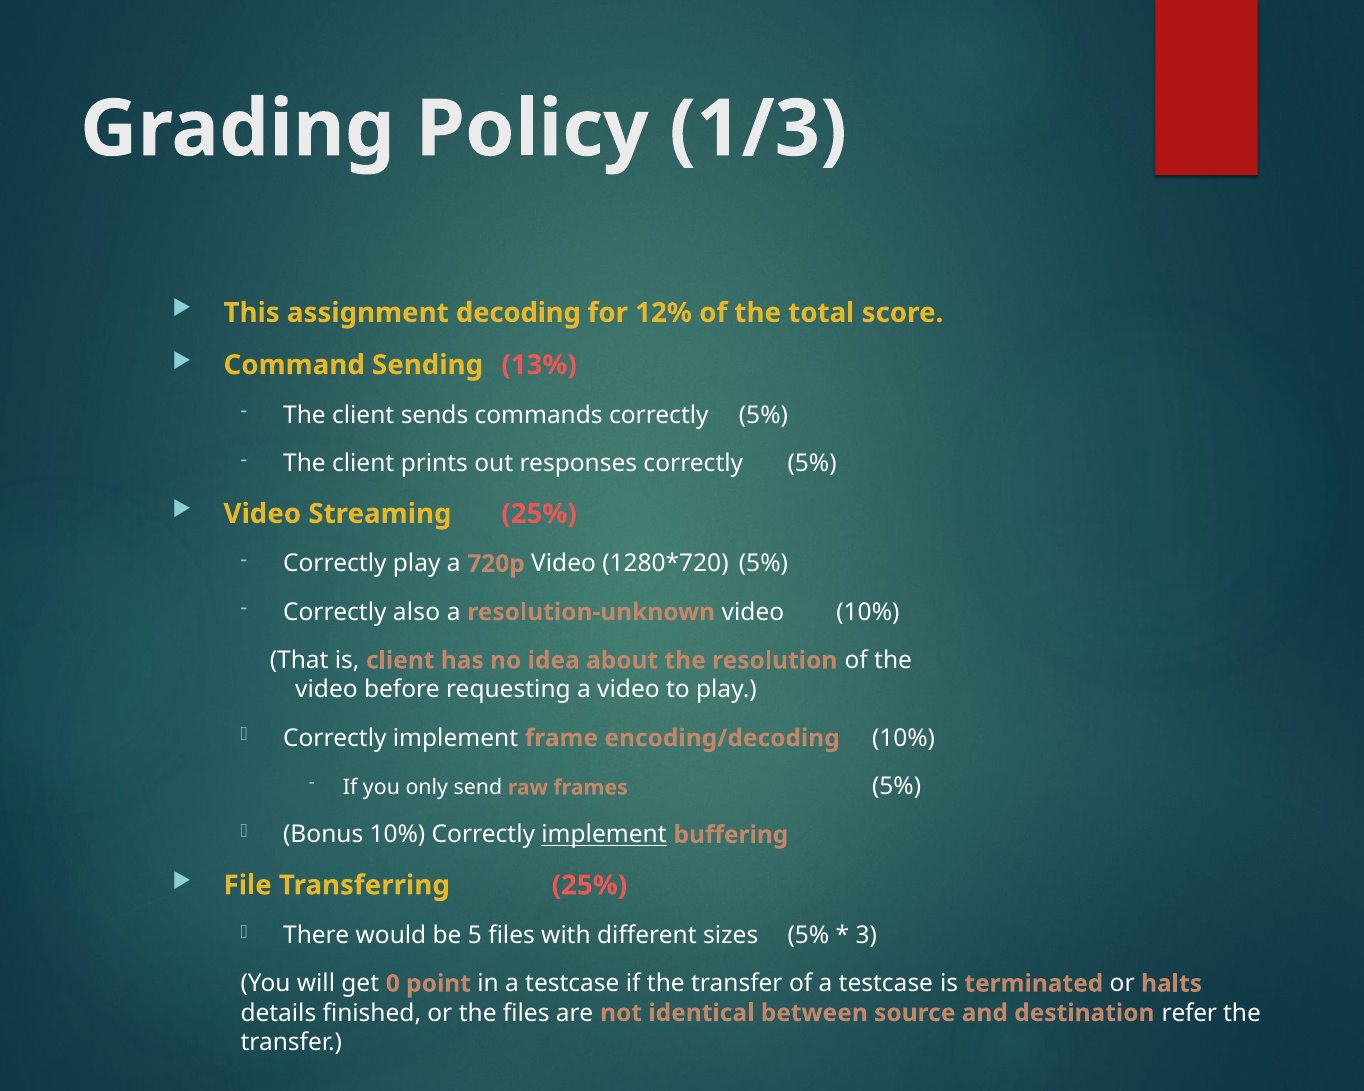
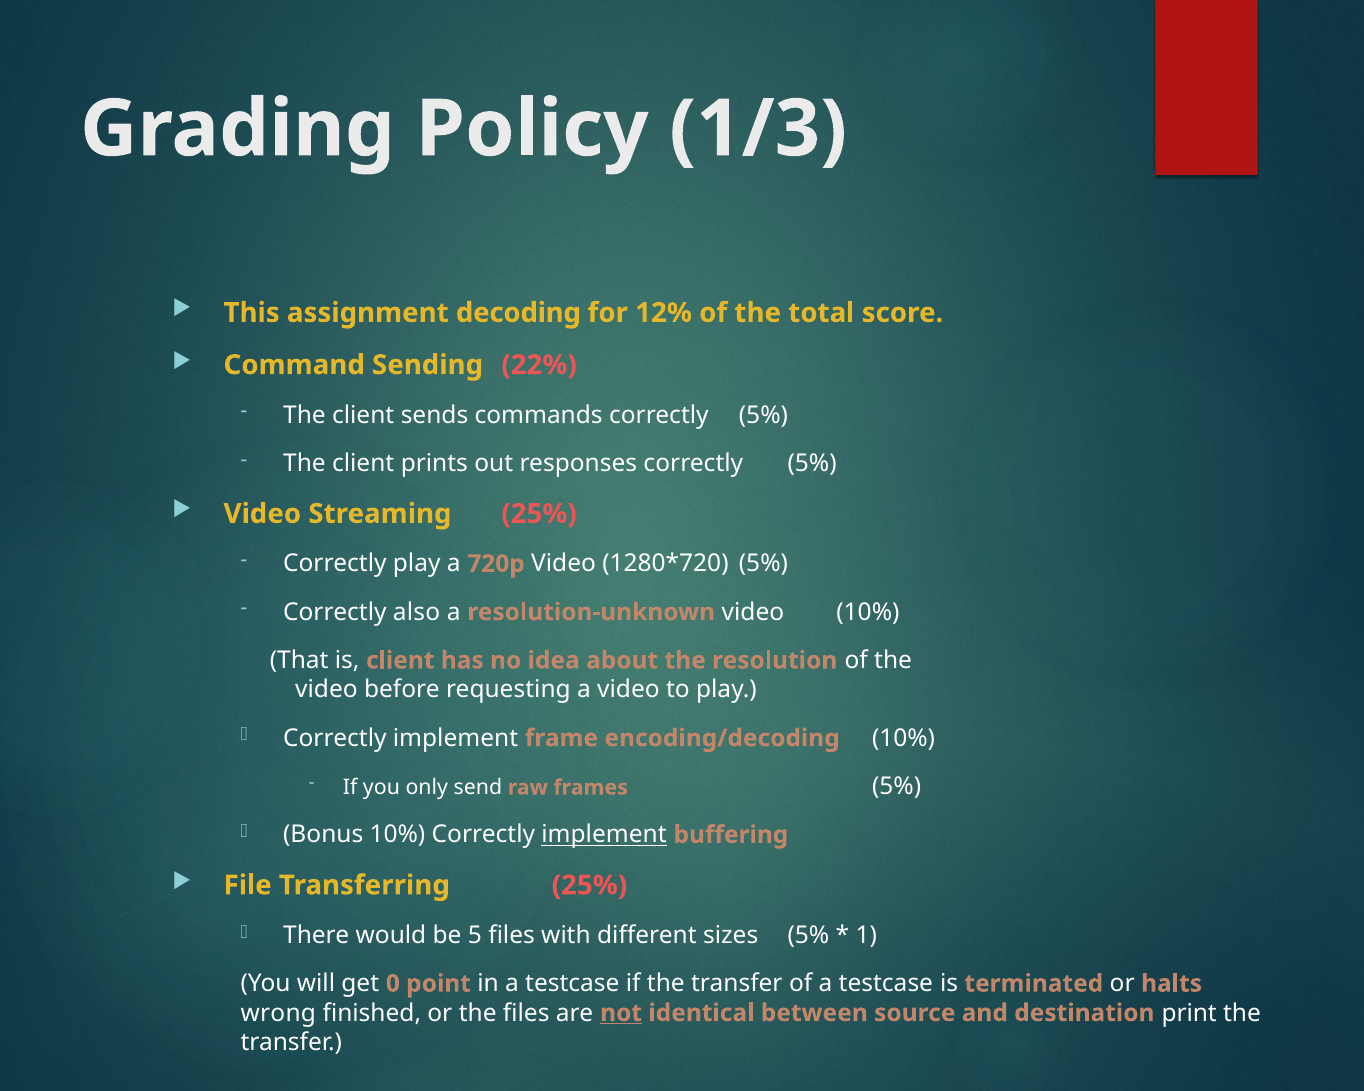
13%: 13% -> 22%
3: 3 -> 1
details: details -> wrong
not underline: none -> present
refer: refer -> print
